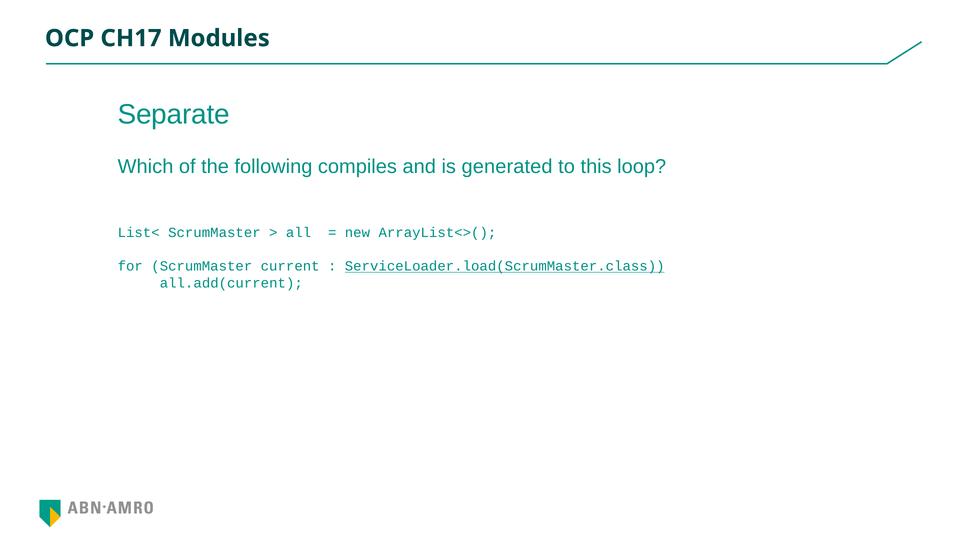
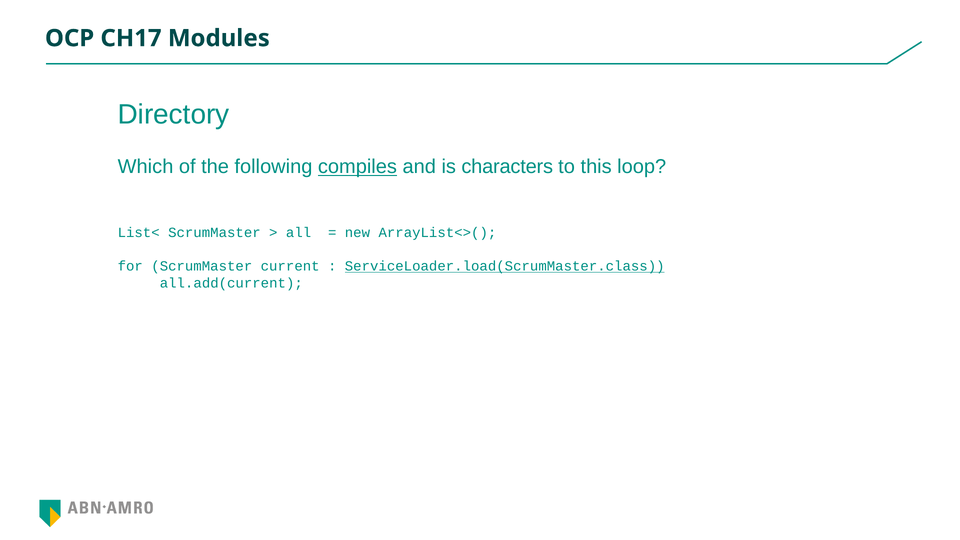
Separate: Separate -> Directory
compiles underline: none -> present
generated: generated -> characters
